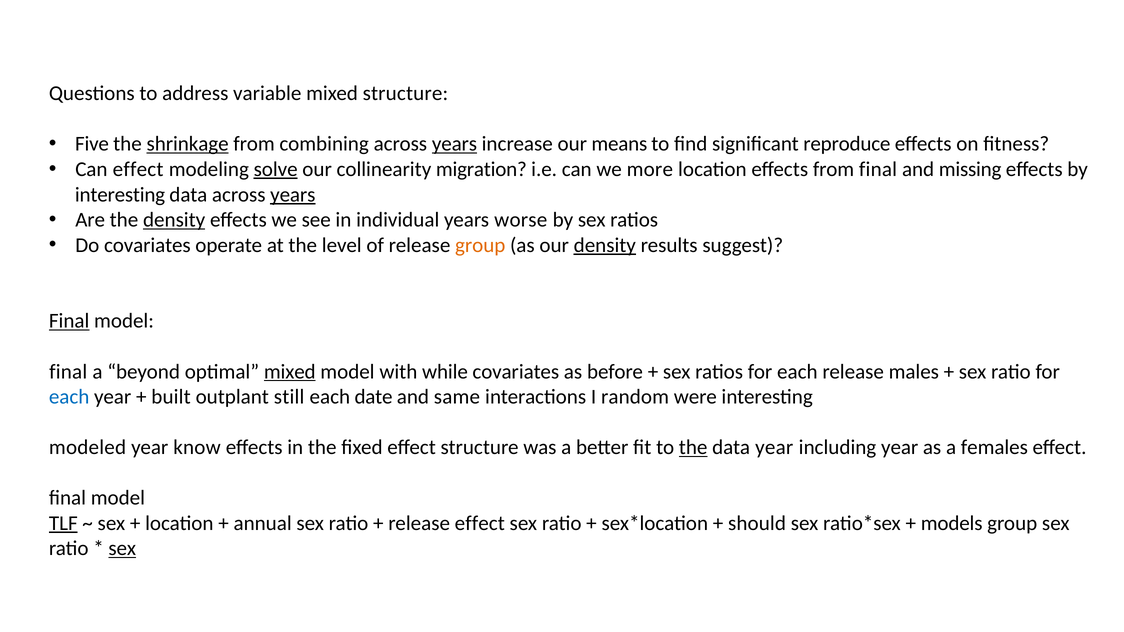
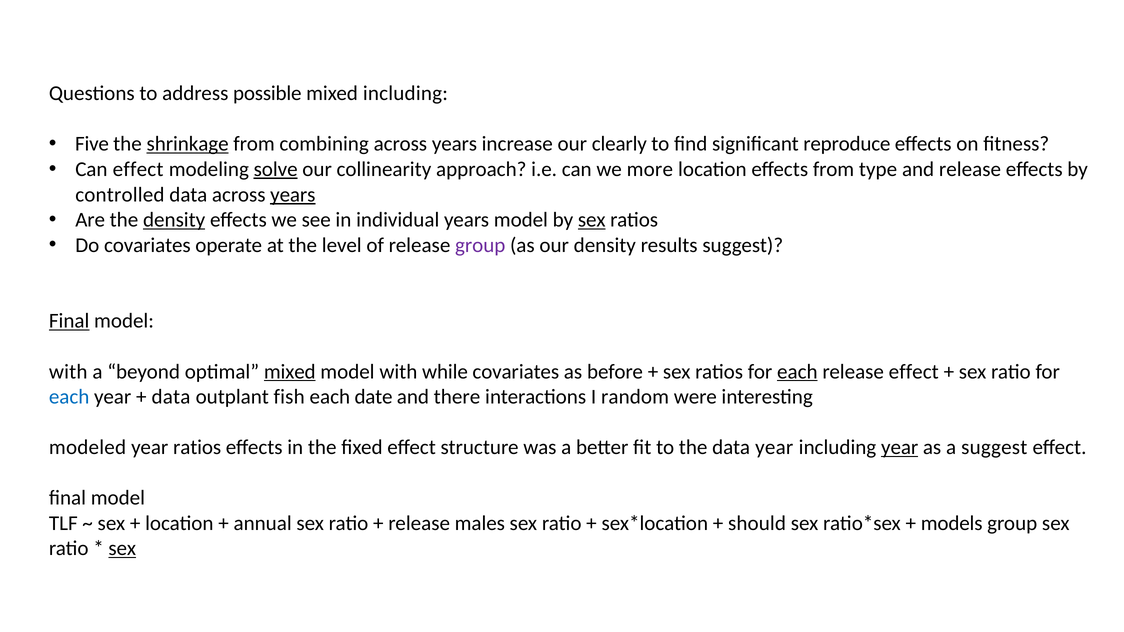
variable: variable -> possible
mixed structure: structure -> including
years at (454, 144) underline: present -> none
means: means -> clearly
migration: migration -> approach
from final: final -> type
and missing: missing -> release
interesting at (120, 195): interesting -> controlled
years worse: worse -> model
sex at (592, 220) underline: none -> present
group at (480, 245) colour: orange -> purple
density at (605, 245) underline: present -> none
final at (68, 372): final -> with
each at (797, 372) underline: none -> present
release males: males -> effect
built at (171, 397): built -> data
still: still -> fish
same: same -> there
year know: know -> ratios
the at (693, 448) underline: present -> none
year at (900, 448) underline: none -> present
a females: females -> suggest
TLF underline: present -> none
release effect: effect -> males
